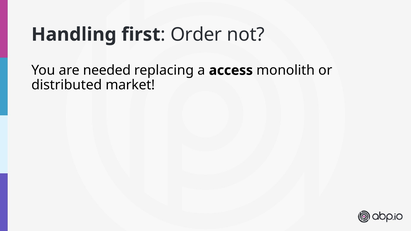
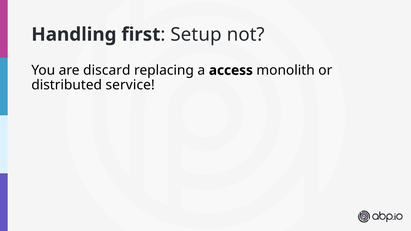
Order: Order -> Setup
needed: needed -> discard
market: market -> service
